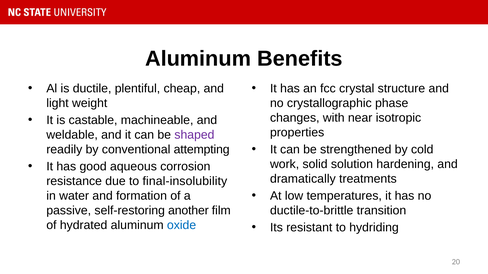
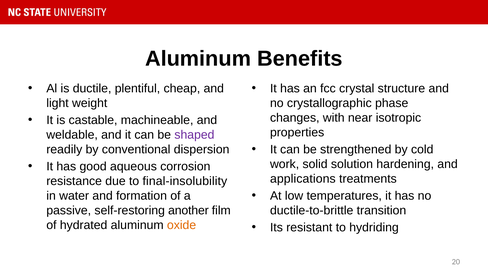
attempting: attempting -> dispersion
dramatically: dramatically -> applications
oxide colour: blue -> orange
